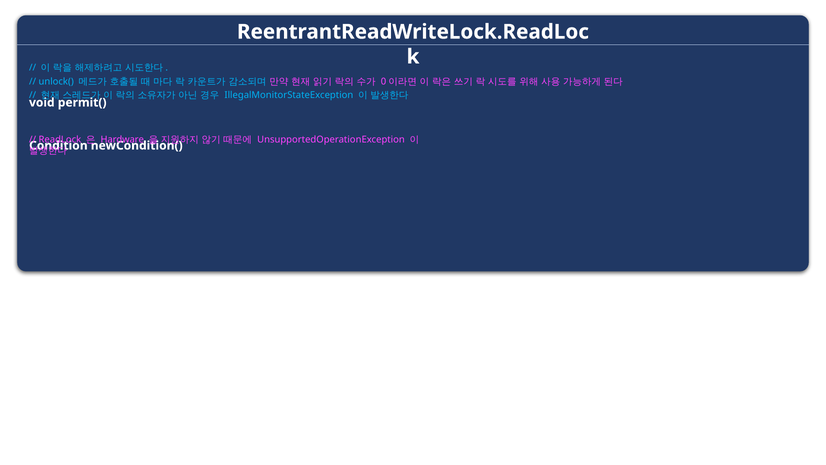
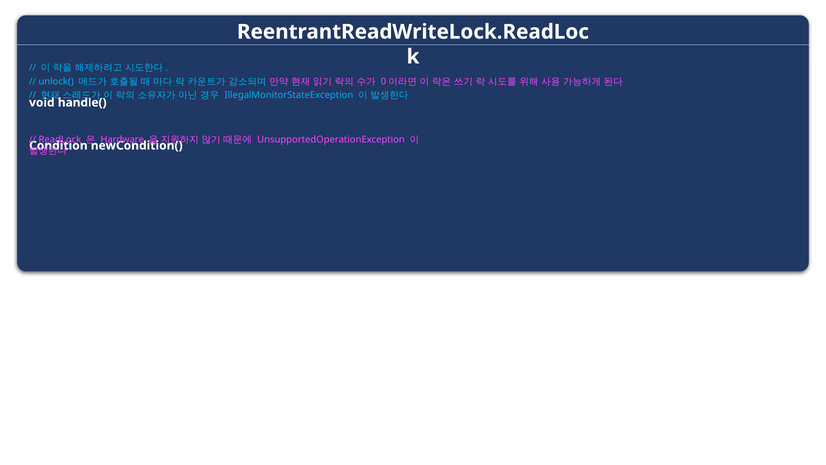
permit(: permit( -> handle(
